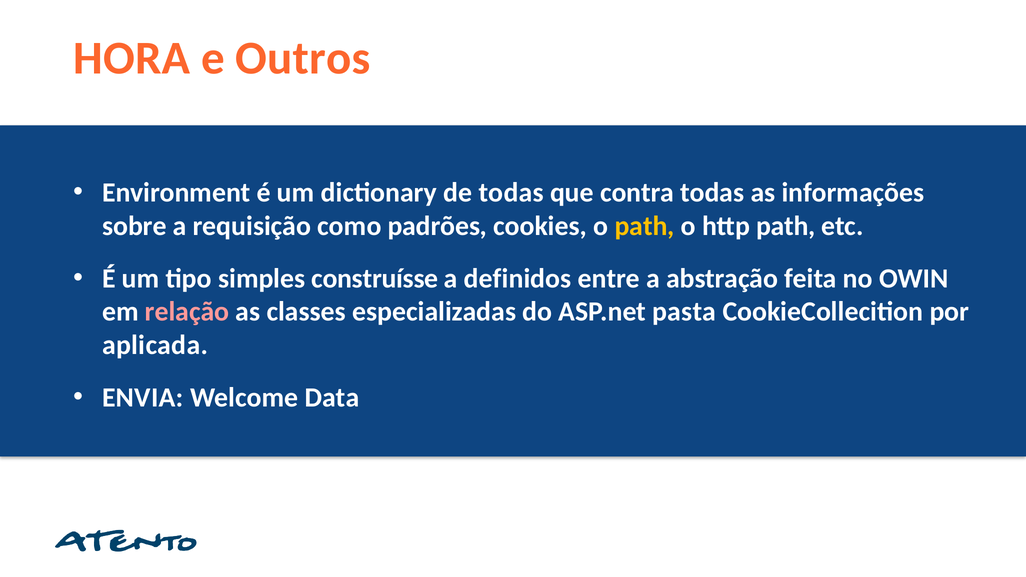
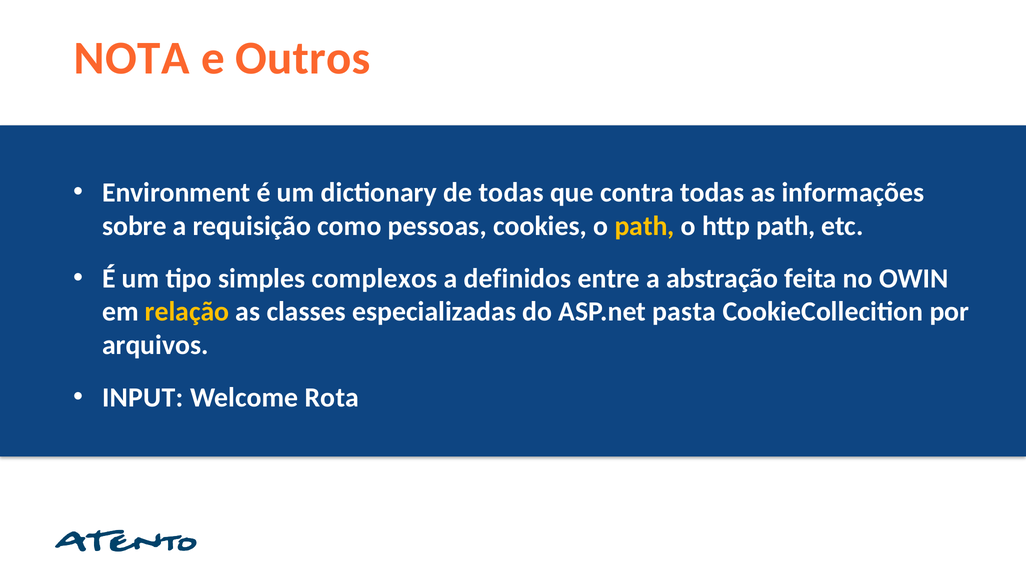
HORA: HORA -> NOTA
padrões: padrões -> pessoas
construísse: construísse -> complexos
relação colour: pink -> yellow
aplicada: aplicada -> arquivos
ENVIA: ENVIA -> INPUT
Data: Data -> Rota
